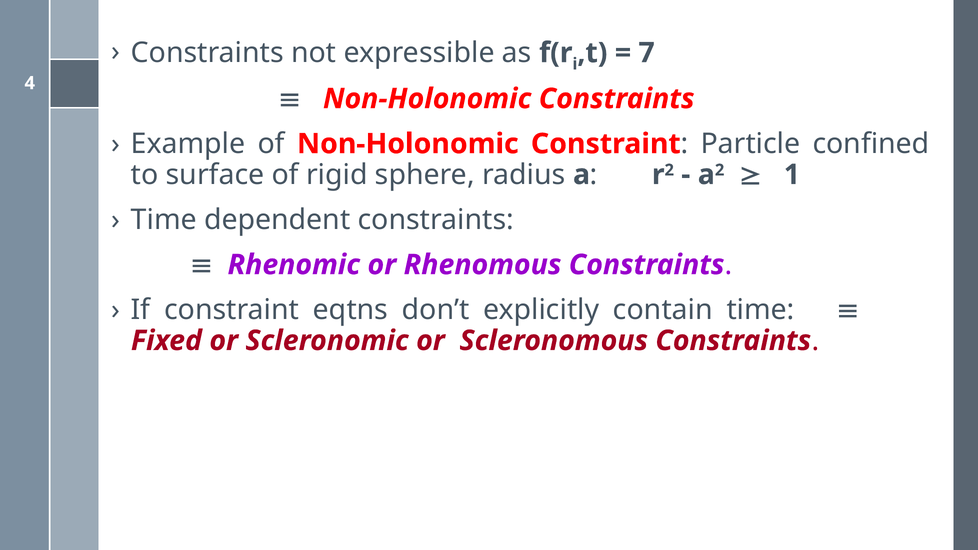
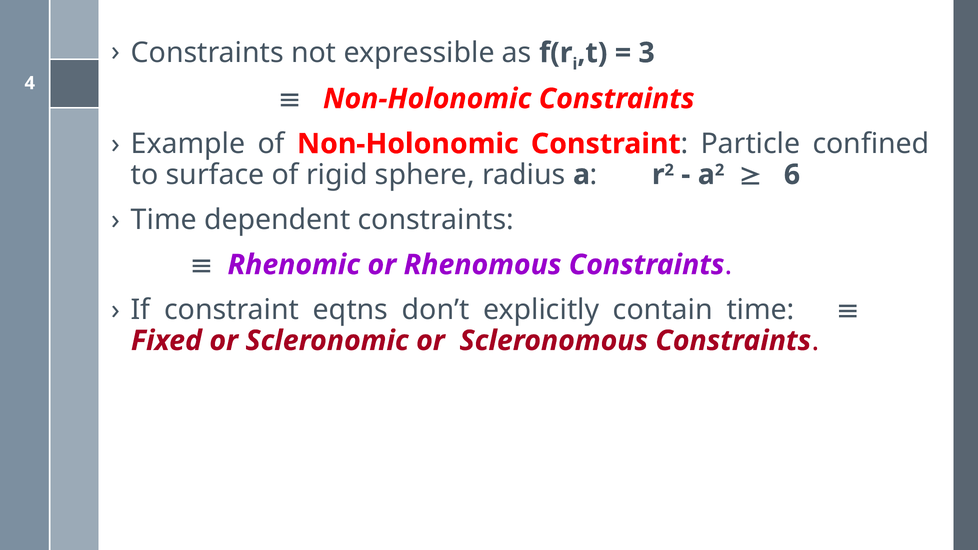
7: 7 -> 3
1: 1 -> 6
